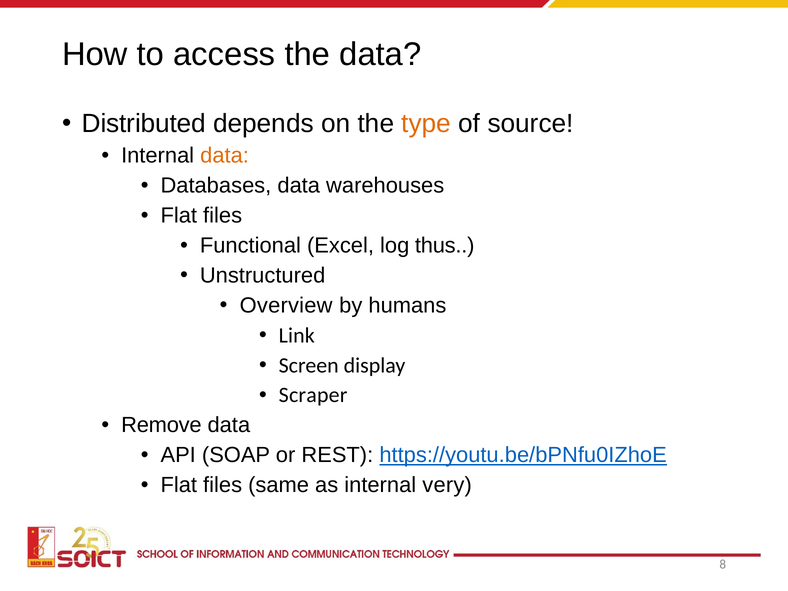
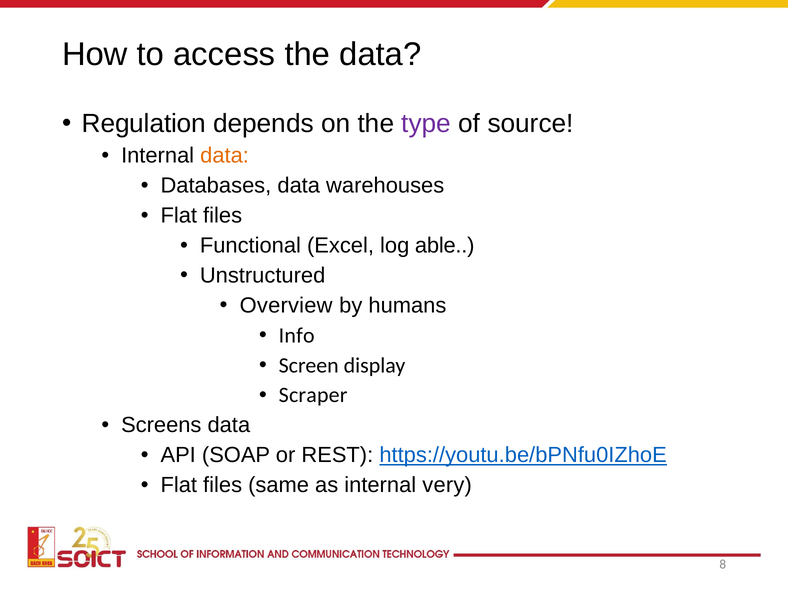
Distributed: Distributed -> Regulation
type colour: orange -> purple
thus: thus -> able
Link: Link -> Info
Remove: Remove -> Screens
